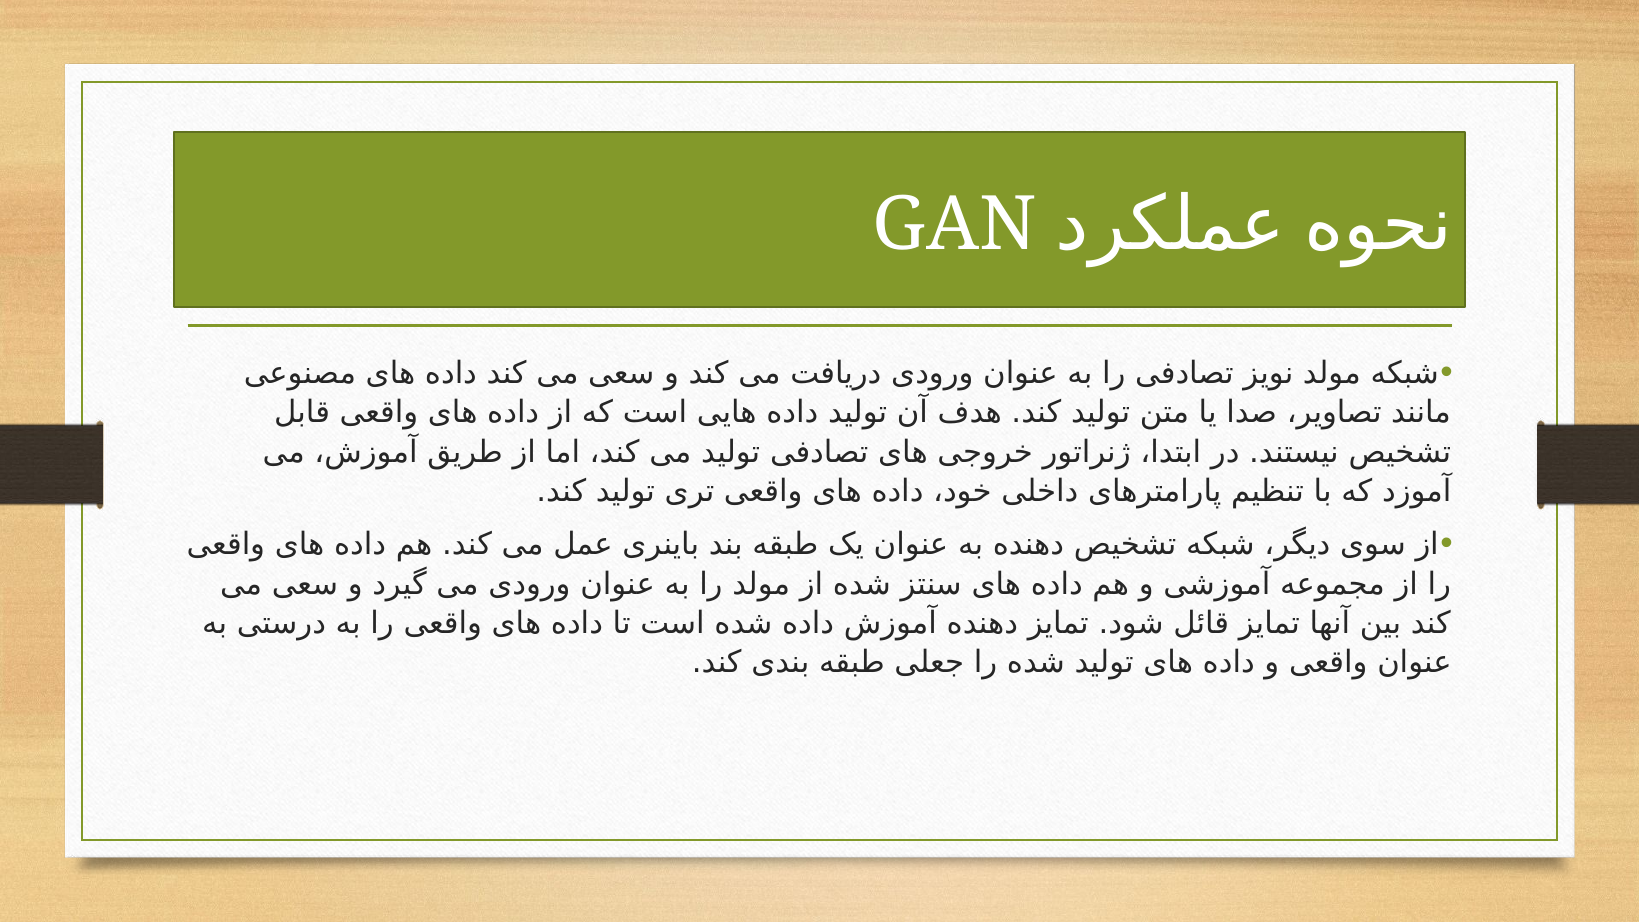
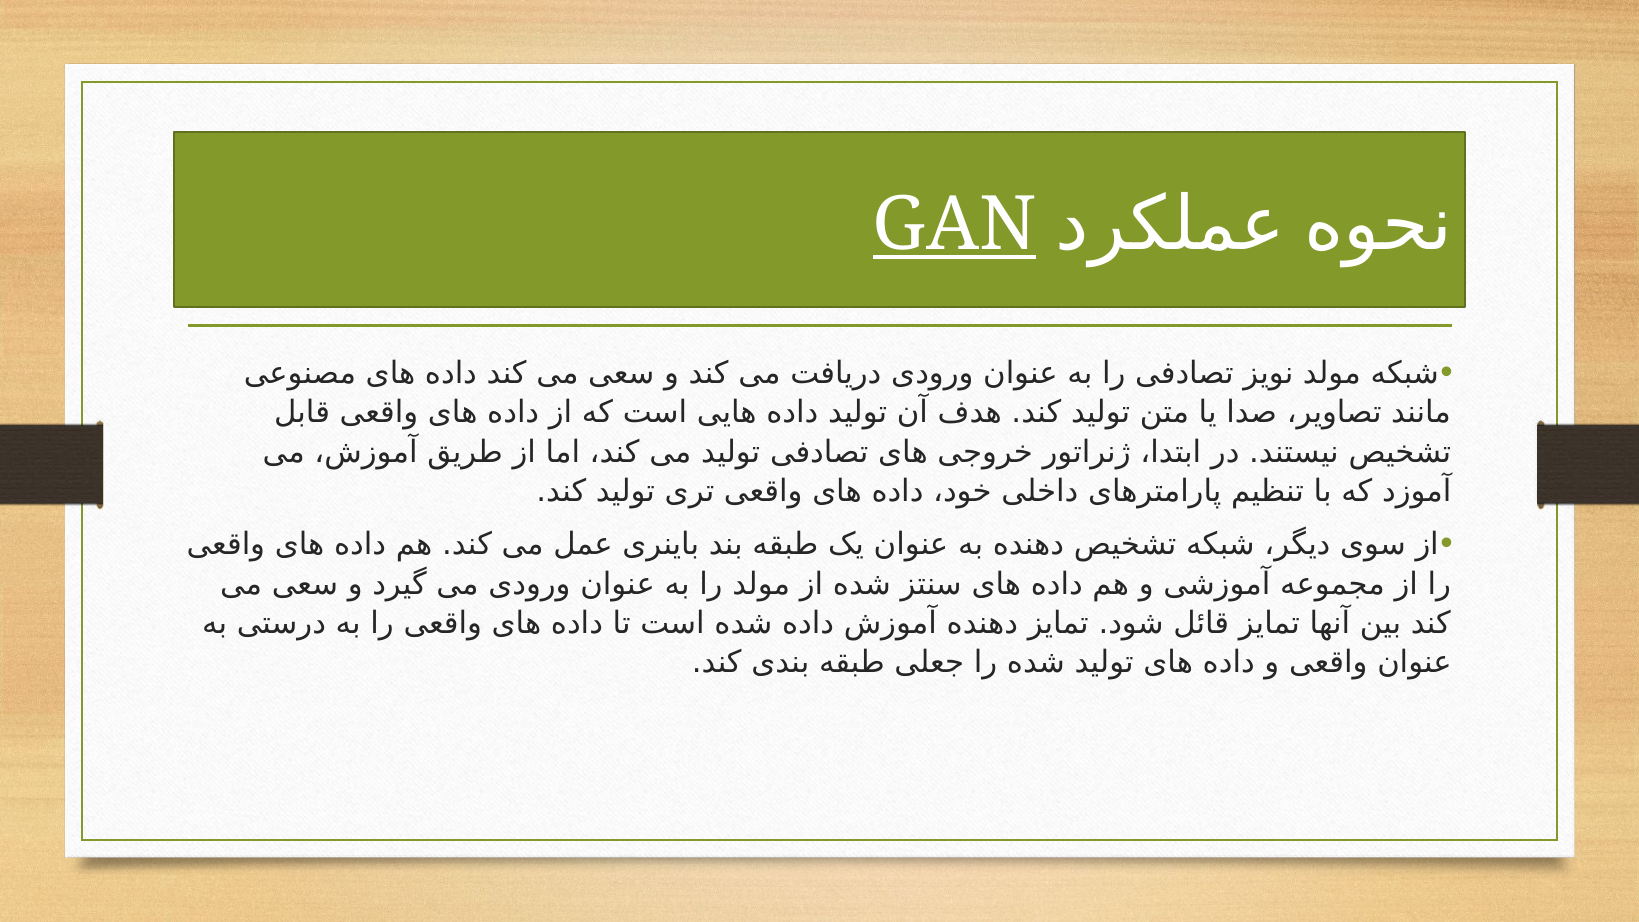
GAN underline: none -> present
